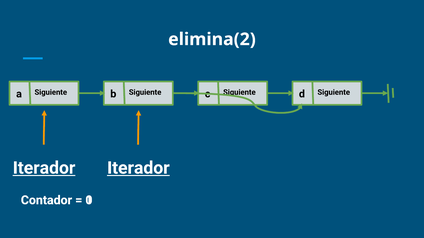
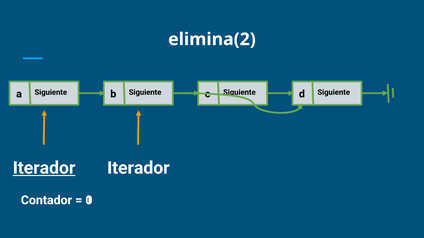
Iterador at (138, 168) underline: present -> none
